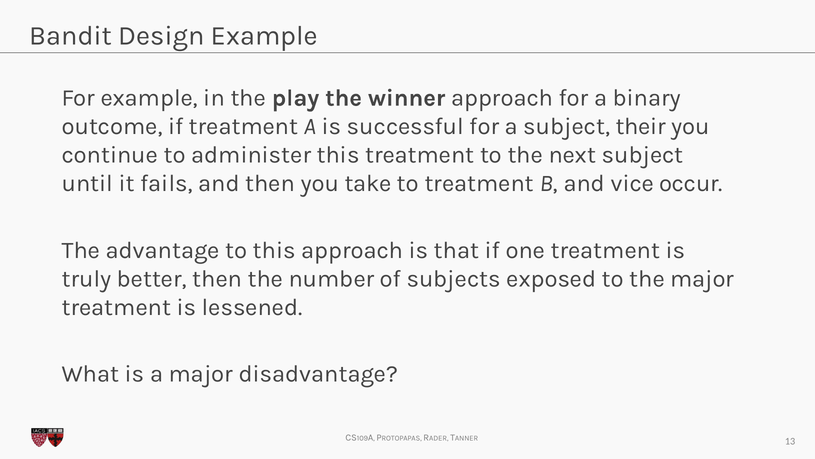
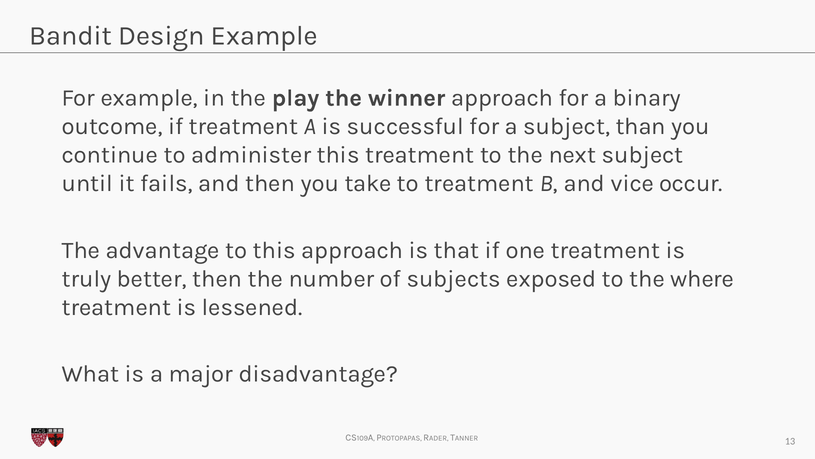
their: their -> than
the major: major -> where
